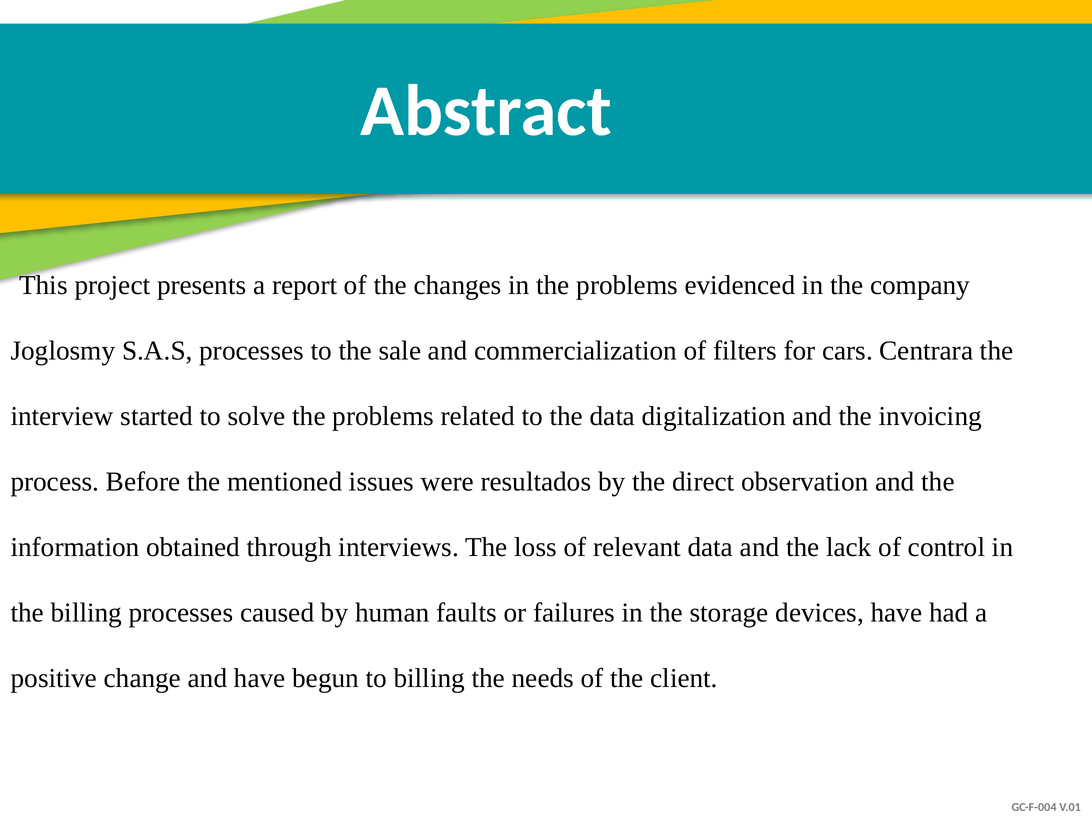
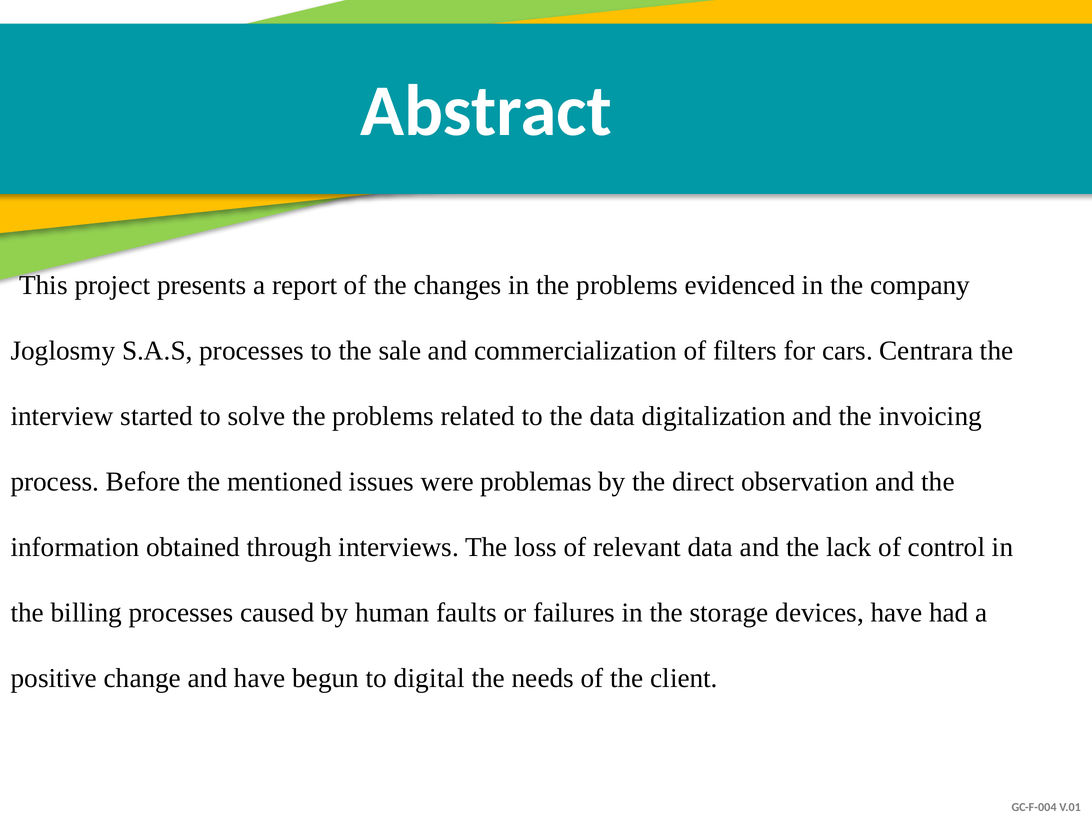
resultados: resultados -> problemas
to billing: billing -> digital
